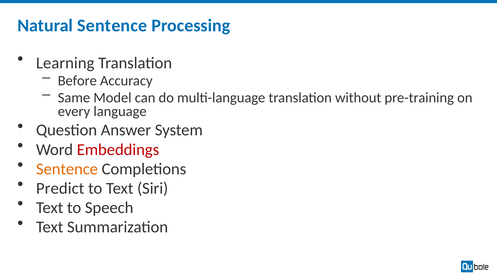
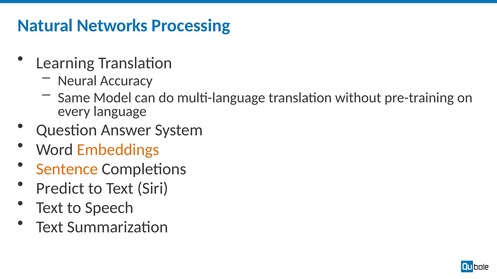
Natural Sentence: Sentence -> Networks
Before: Before -> Neural
Embeddings colour: red -> orange
